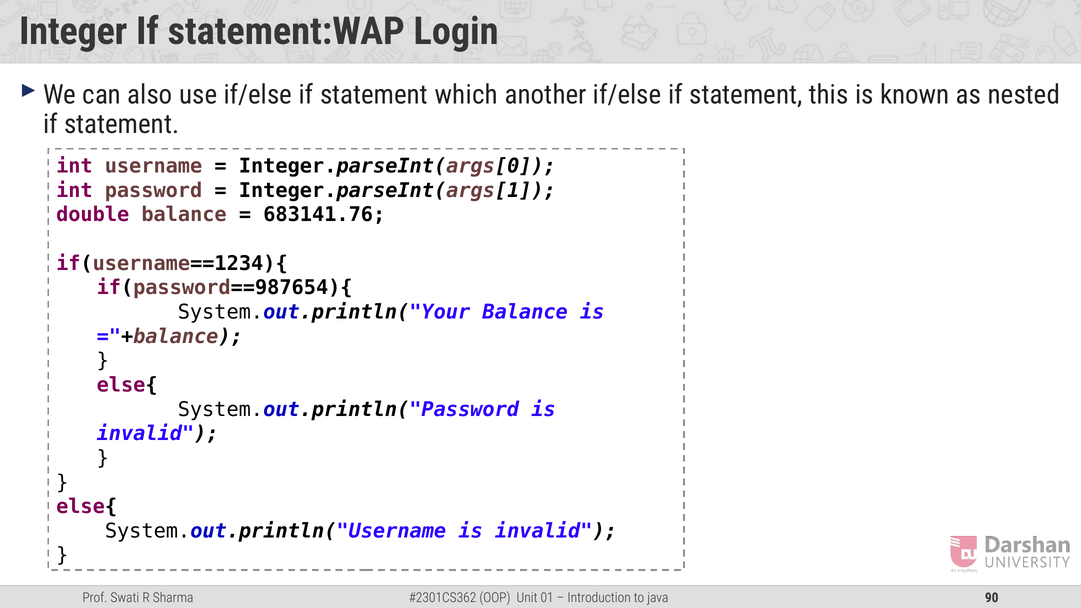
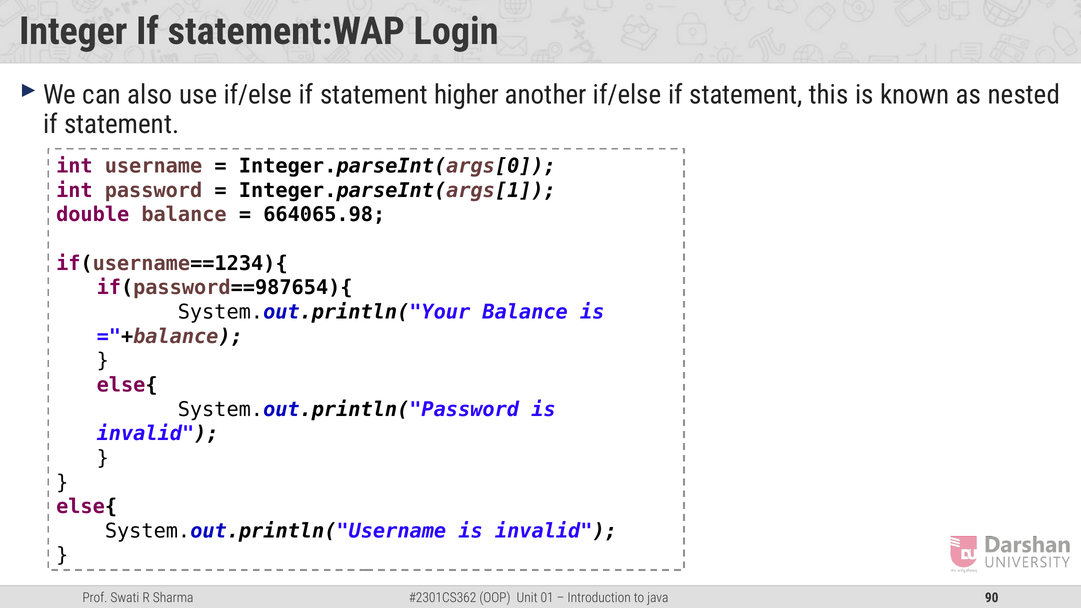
which: which -> higher
683141.76: 683141.76 -> 664065.98
